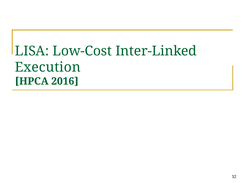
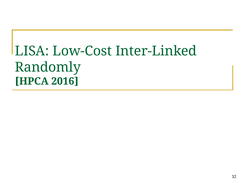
Execution: Execution -> Randomly
